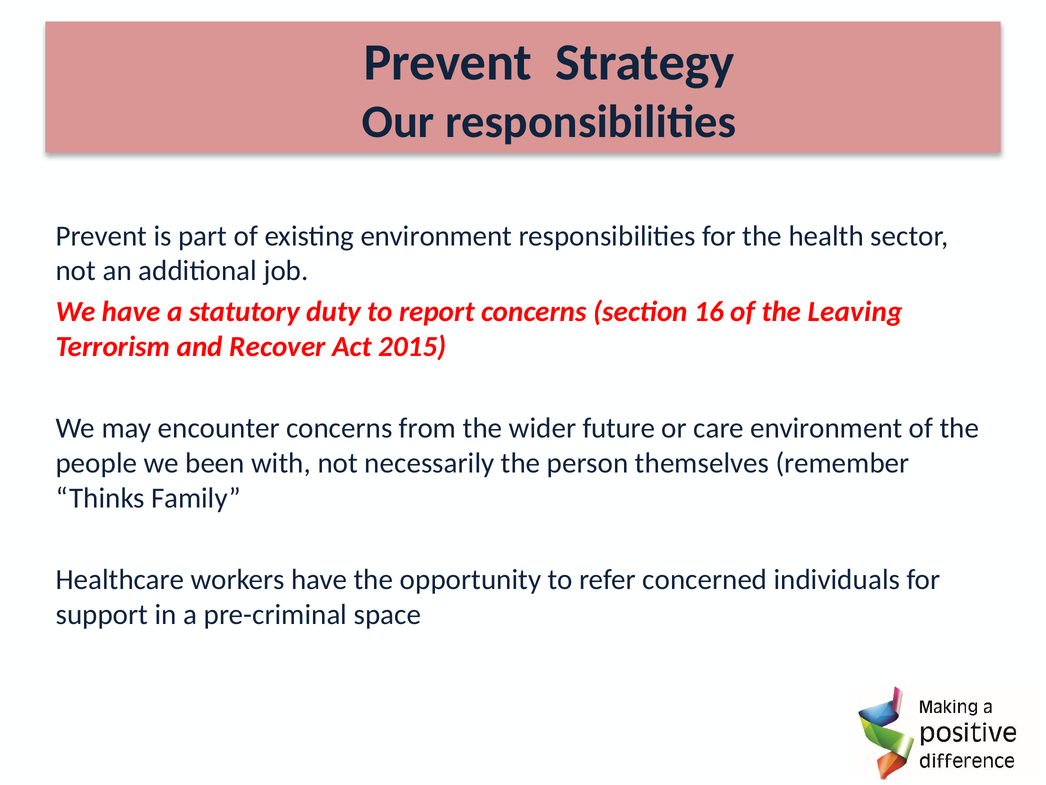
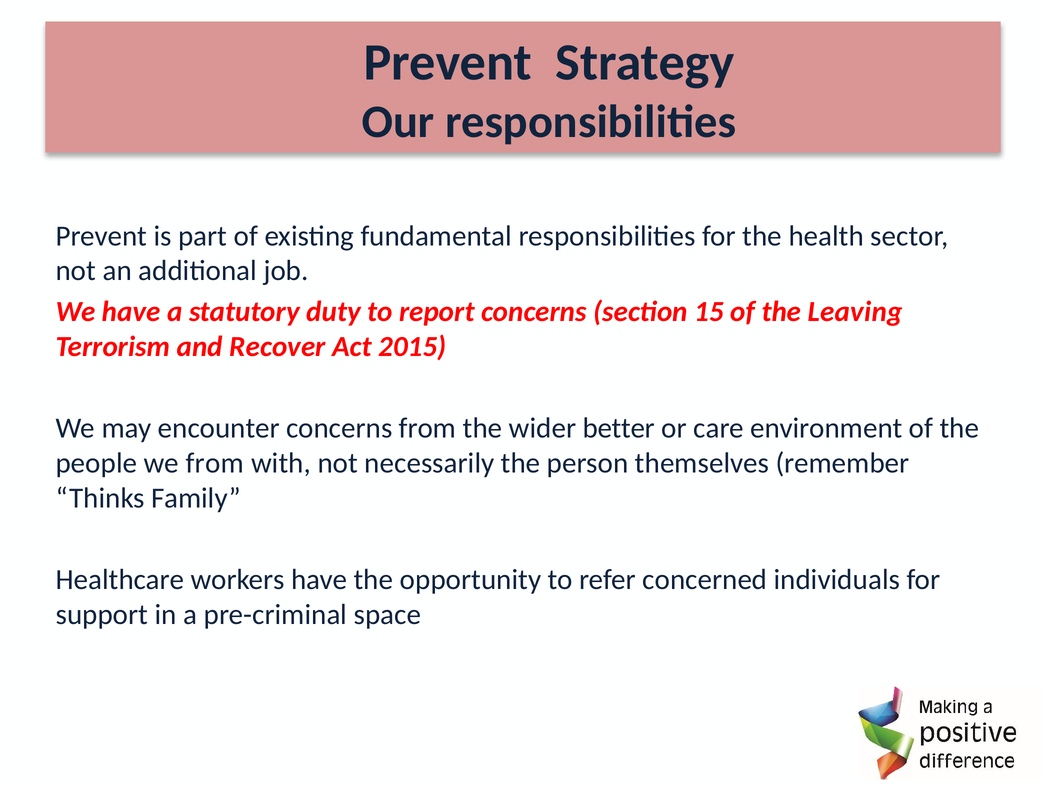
existing environment: environment -> fundamental
16: 16 -> 15
future: future -> better
we been: been -> from
